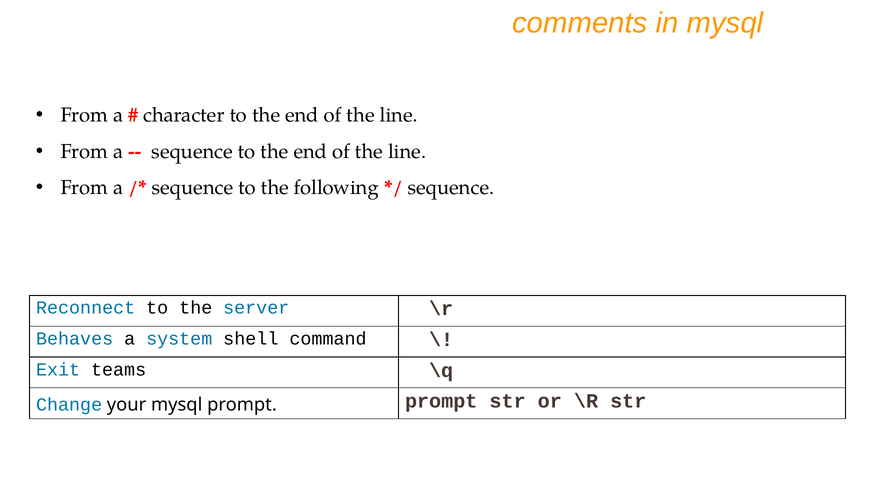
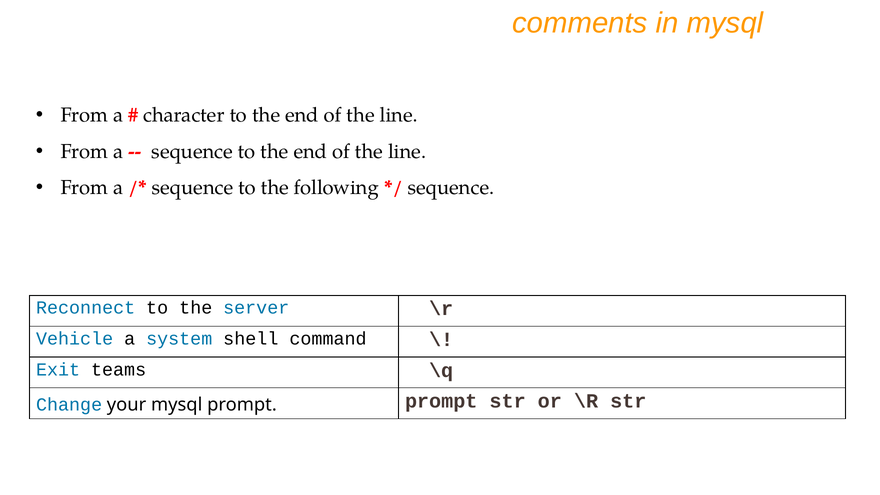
Behaves: Behaves -> Vehicle
